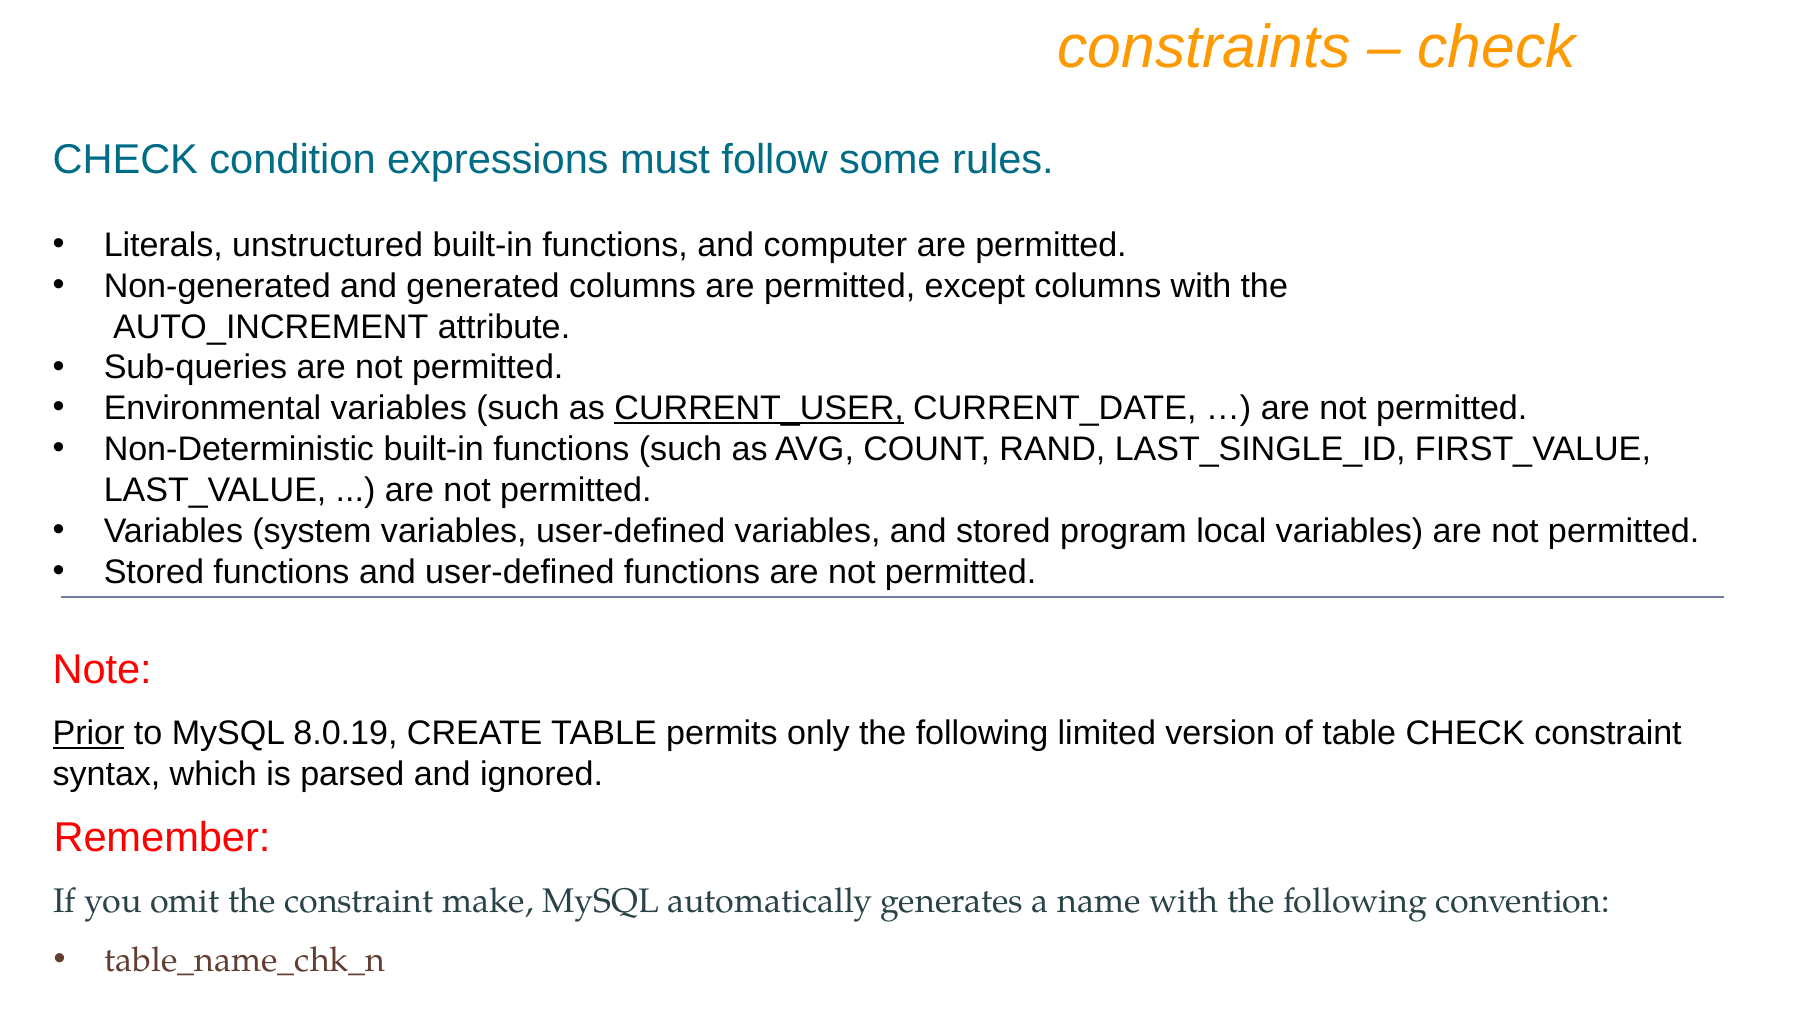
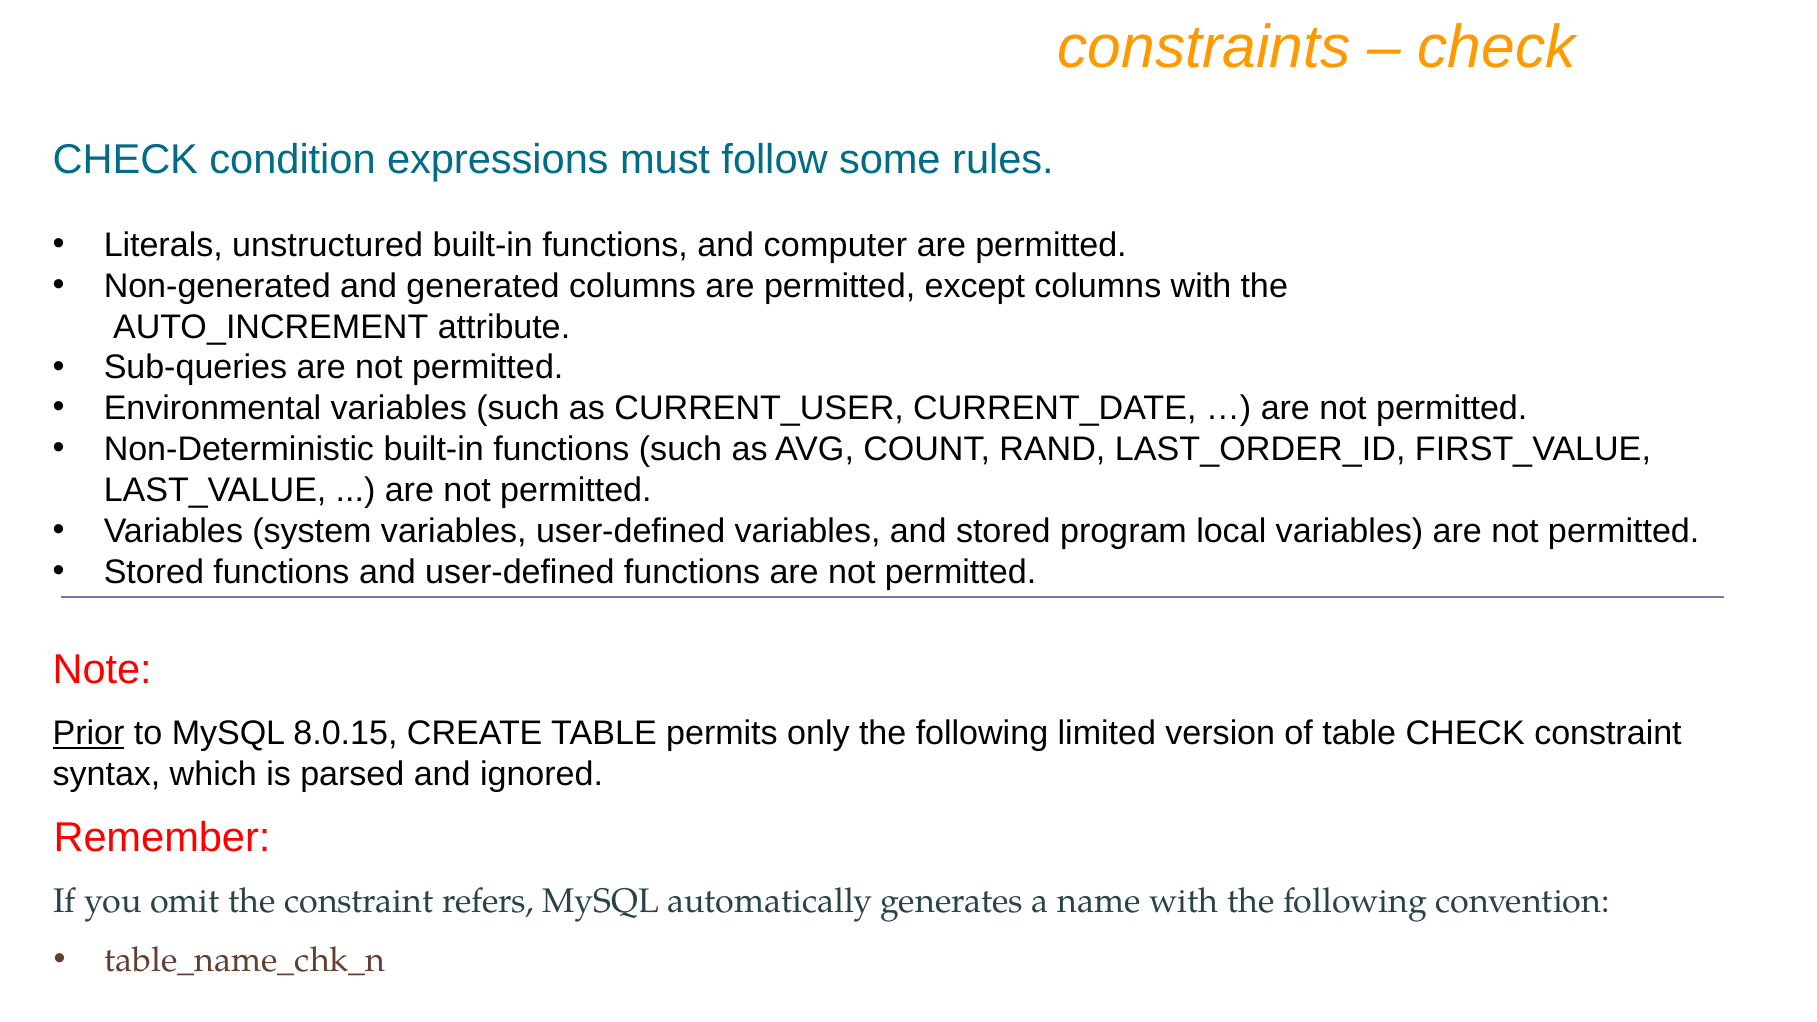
CURRENT_USER underline: present -> none
LAST_SINGLE_ID: LAST_SINGLE_ID -> LAST_ORDER_ID
8.0.19: 8.0.19 -> 8.0.15
make: make -> refers
